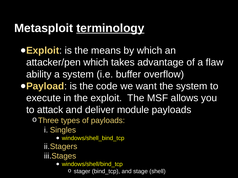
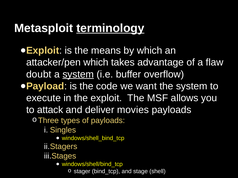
ability: ability -> doubt
system at (78, 74) underline: none -> present
module: module -> movies
